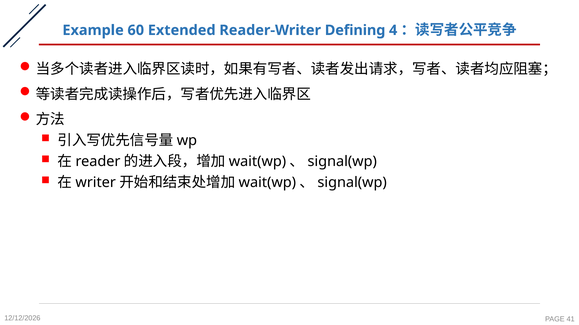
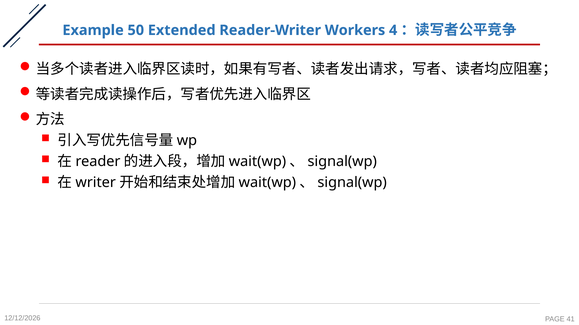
60: 60 -> 50
Defining: Defining -> Workers
